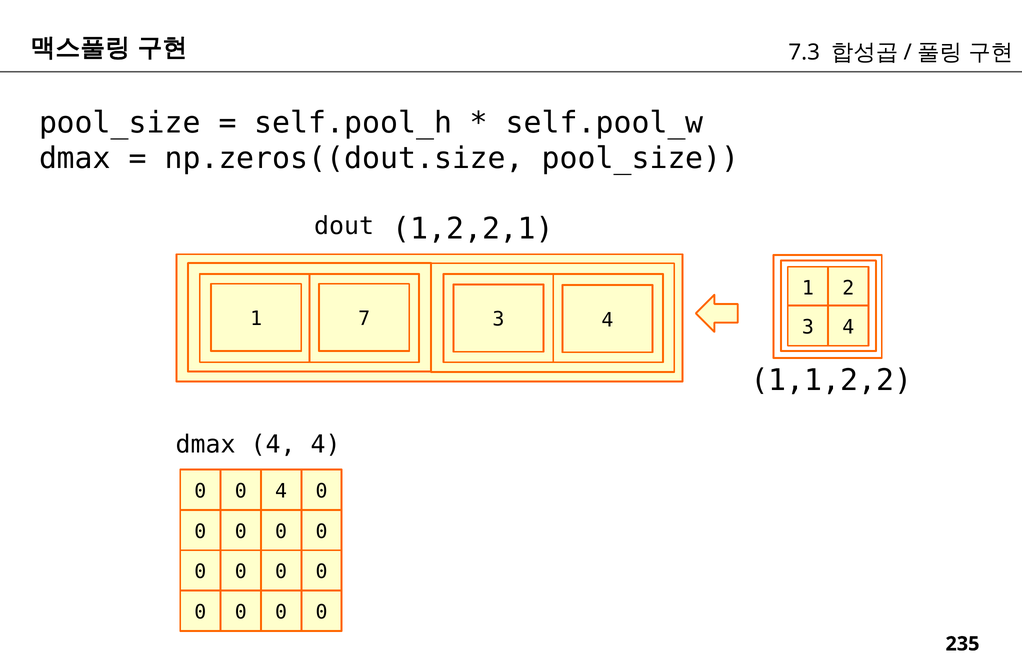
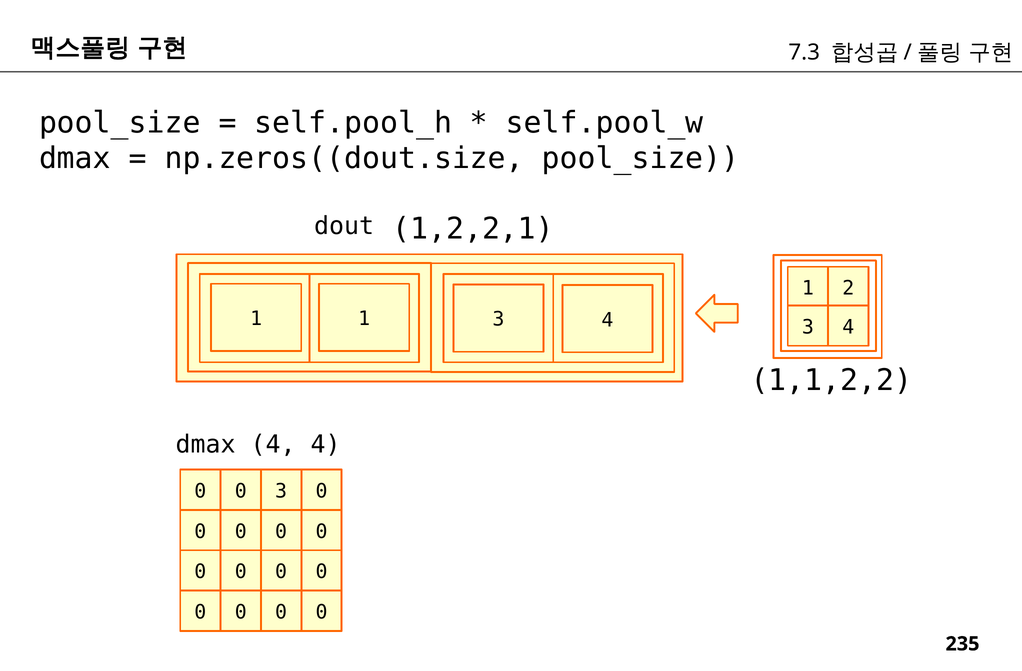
1 7: 7 -> 1
0 4: 4 -> 3
